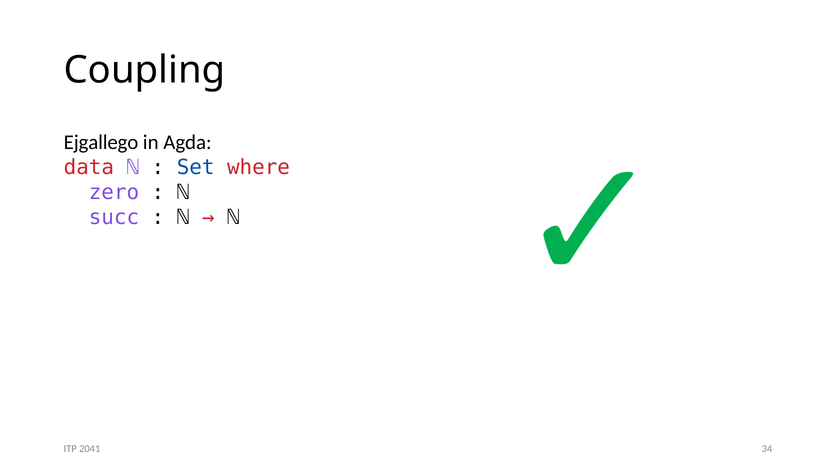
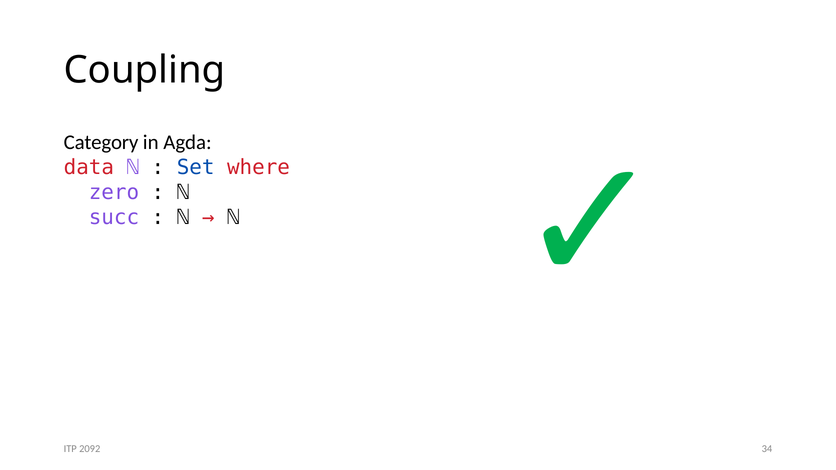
Ejgallego: Ejgallego -> Category
2041: 2041 -> 2092
